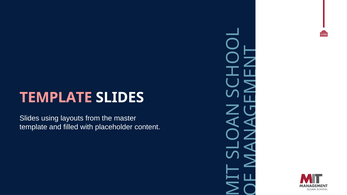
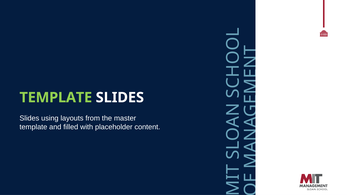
TEMPLATE at (56, 98) colour: pink -> light green
